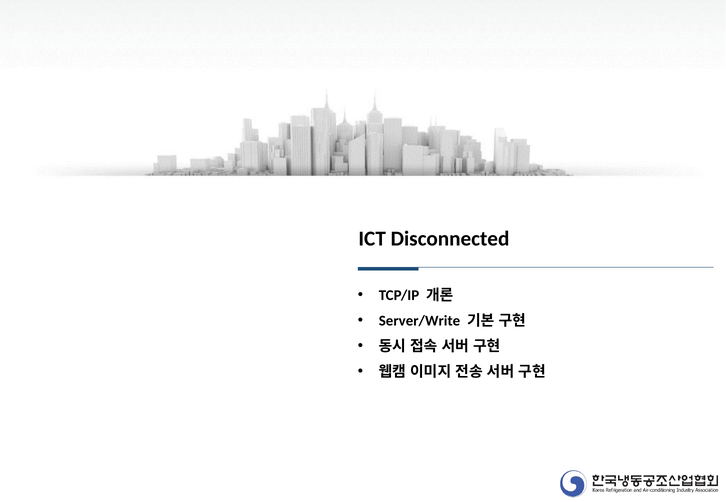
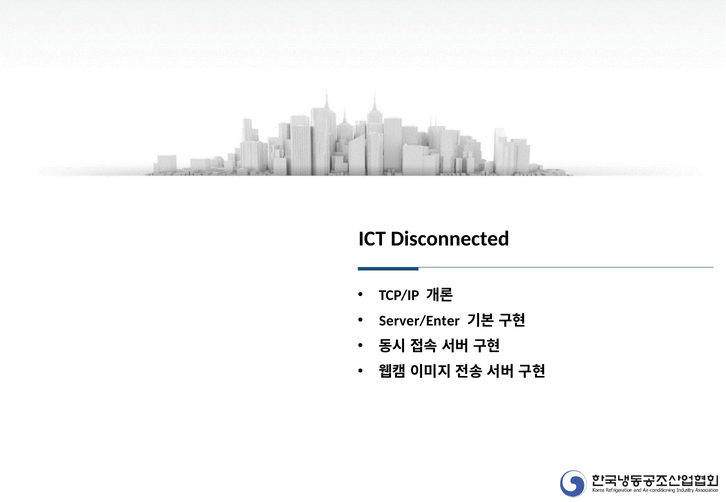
Server/Write: Server/Write -> Server/Enter
